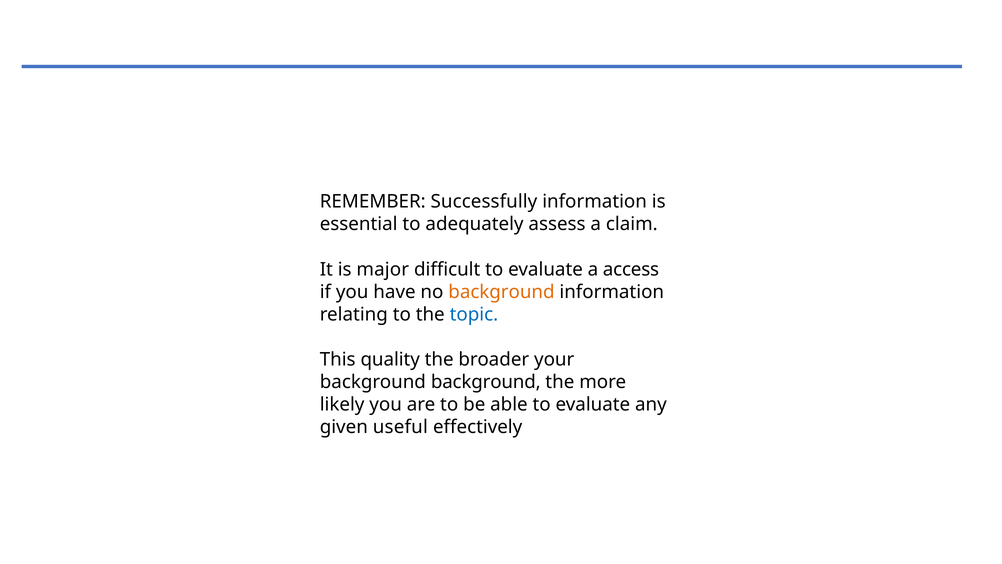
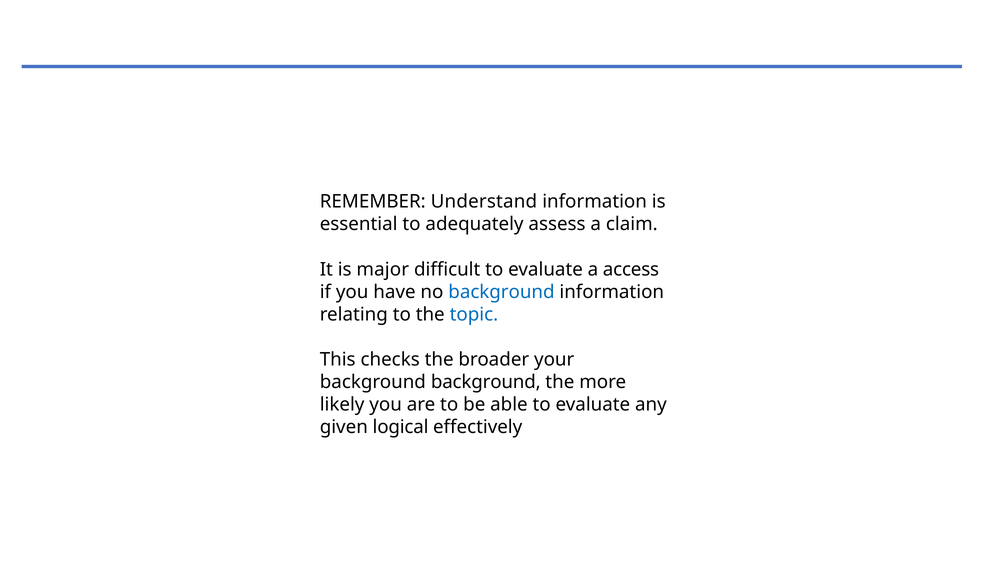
Successfully: Successfully -> Understand
background at (501, 292) colour: orange -> blue
quality: quality -> checks
useful: useful -> logical
